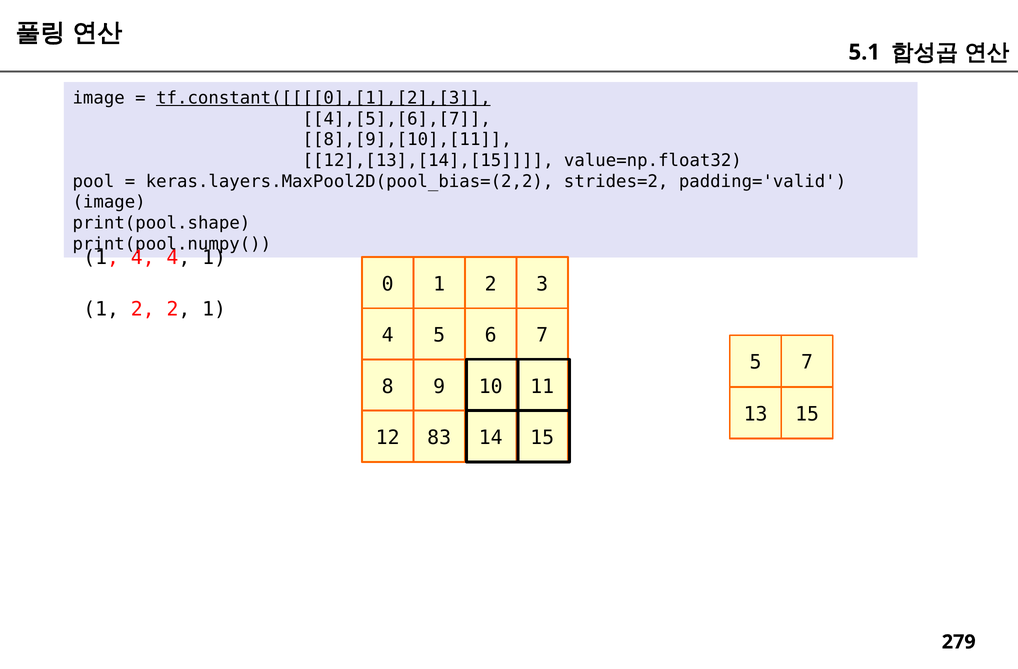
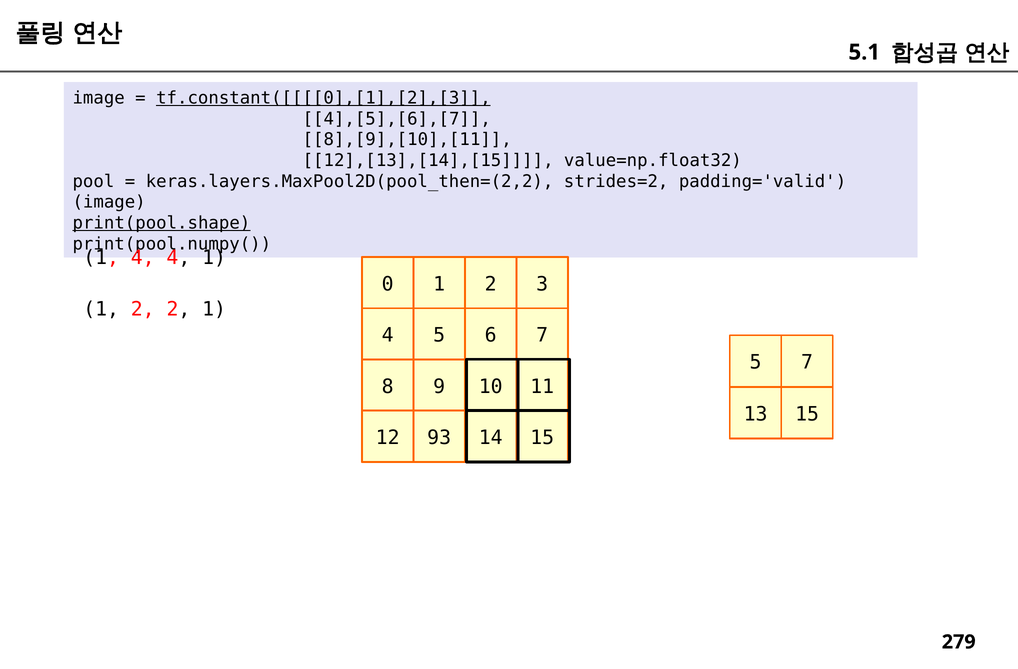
keras.layers.MaxPool2D(pool_bias=(2,2: keras.layers.MaxPool2D(pool_bias=(2,2 -> keras.layers.MaxPool2D(pool_then=(2,2
print(pool.shape underline: none -> present
83: 83 -> 93
